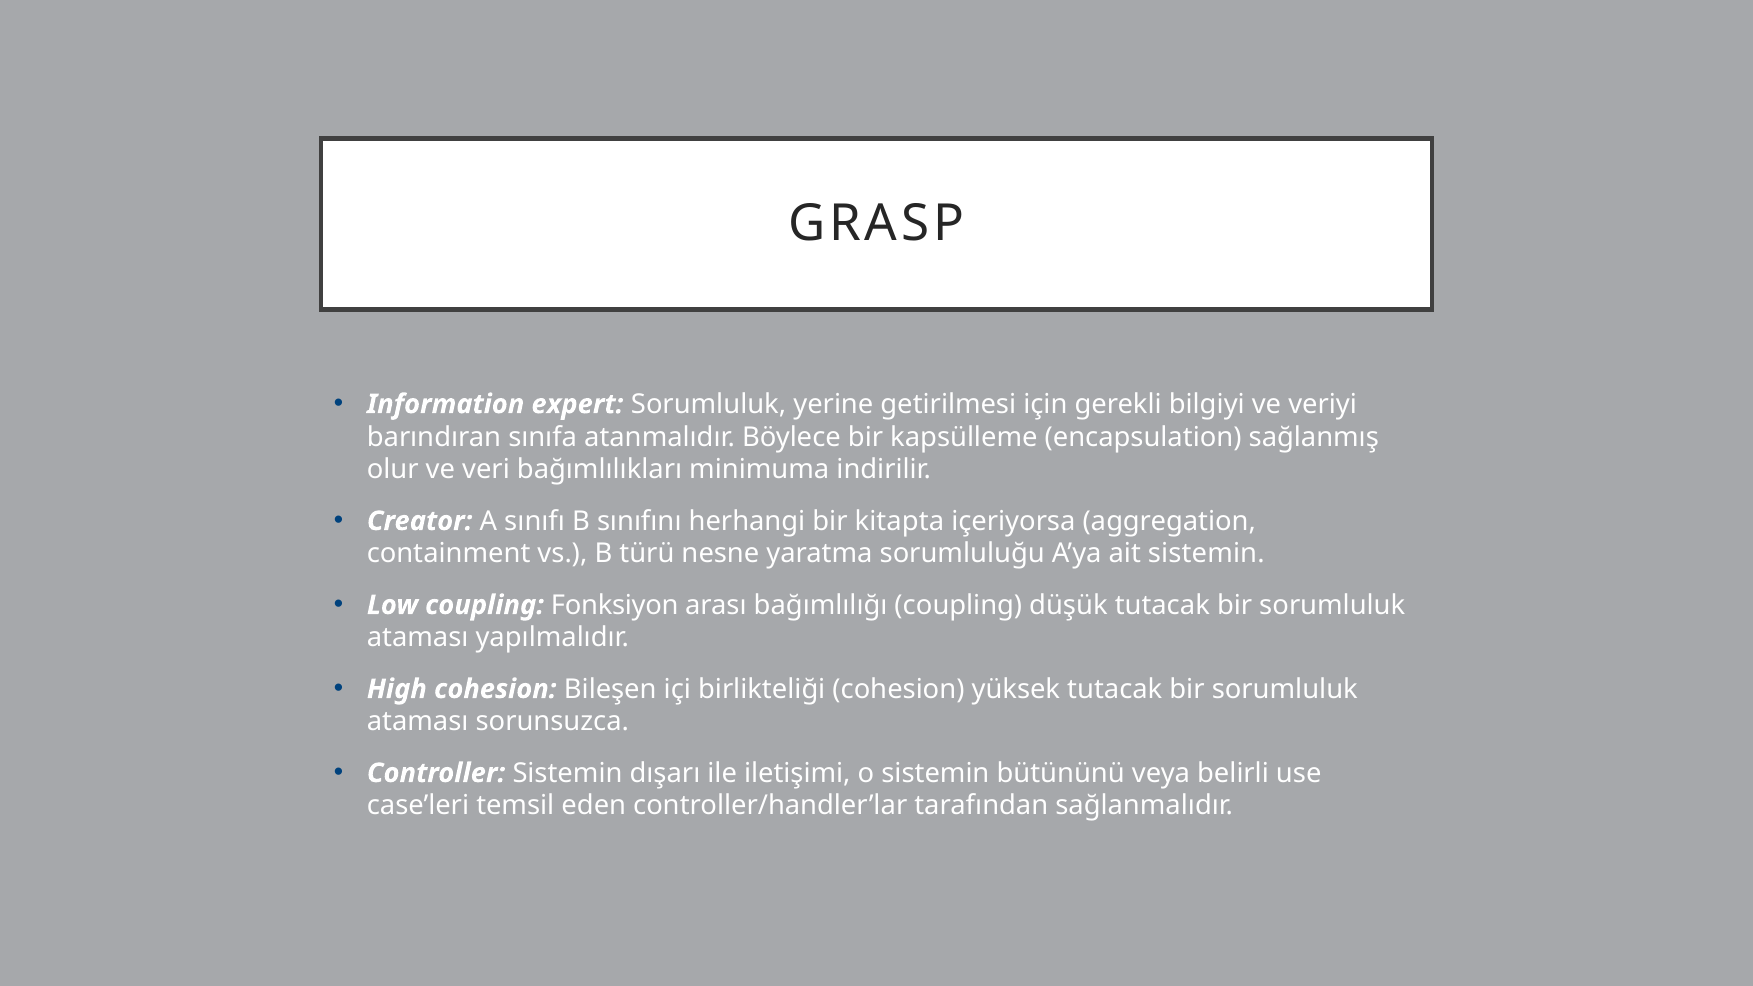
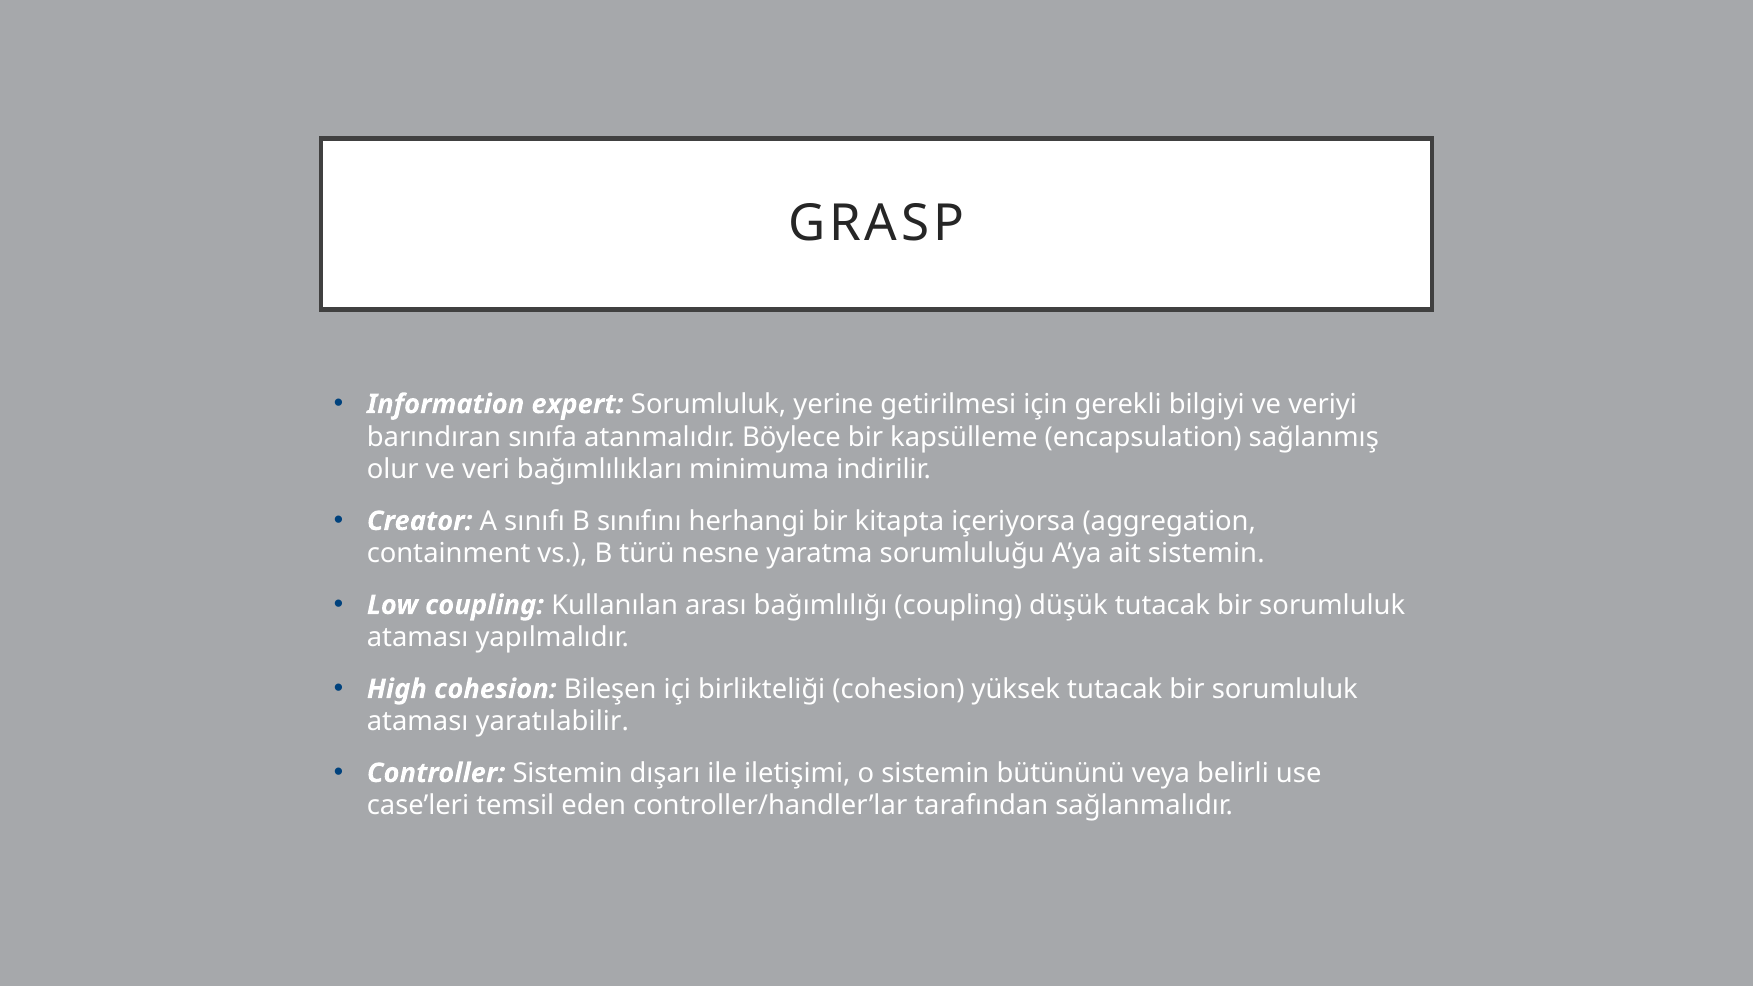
Fonksiyon: Fonksiyon -> Kullanılan
sorunsuzca: sorunsuzca -> yaratılabilir
